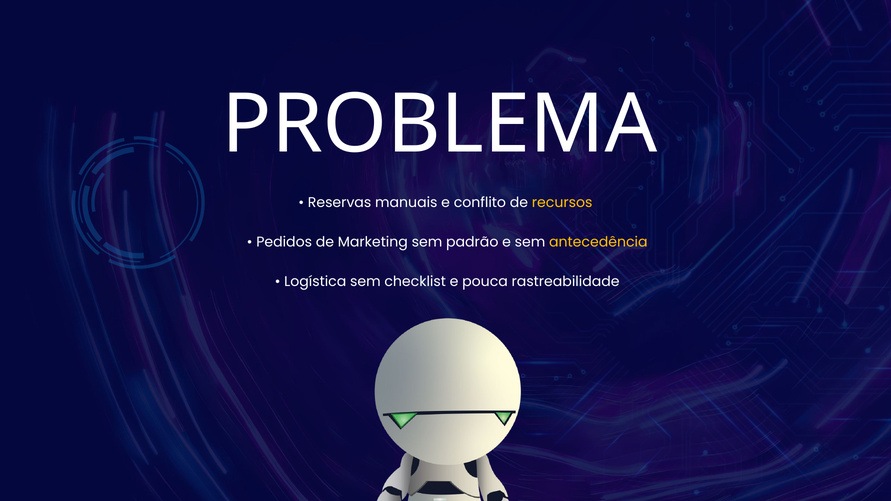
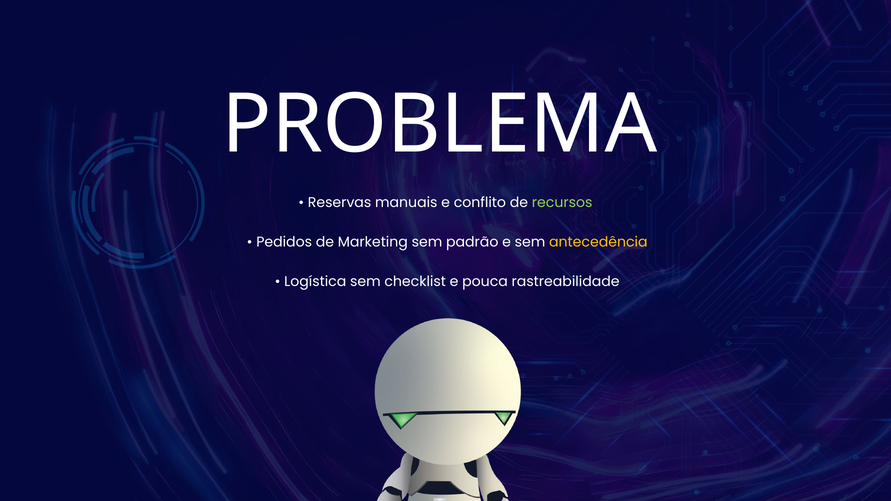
recursos colour: yellow -> light green
